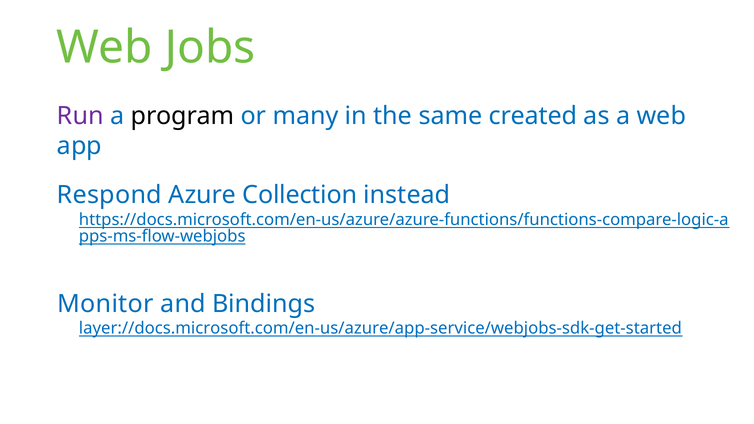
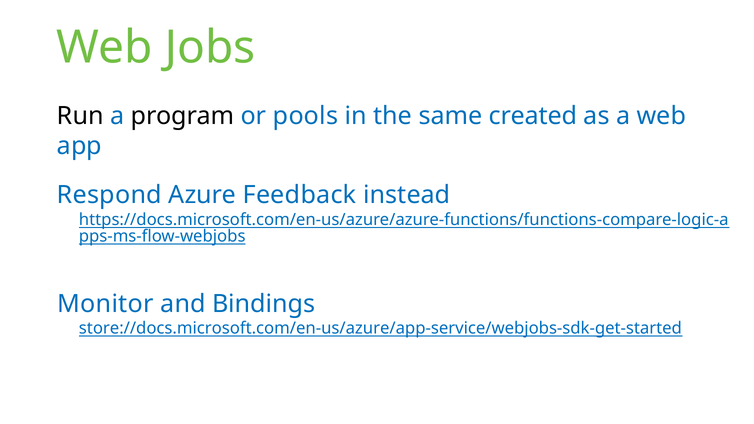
Run colour: purple -> black
many: many -> pools
Collection: Collection -> Feedback
layer://docs.microsoft.com/en-us/azure/app-service/webjobs-sdk-get-started: layer://docs.microsoft.com/en-us/azure/app-service/webjobs-sdk-get-started -> store://docs.microsoft.com/en-us/azure/app-service/webjobs-sdk-get-started
